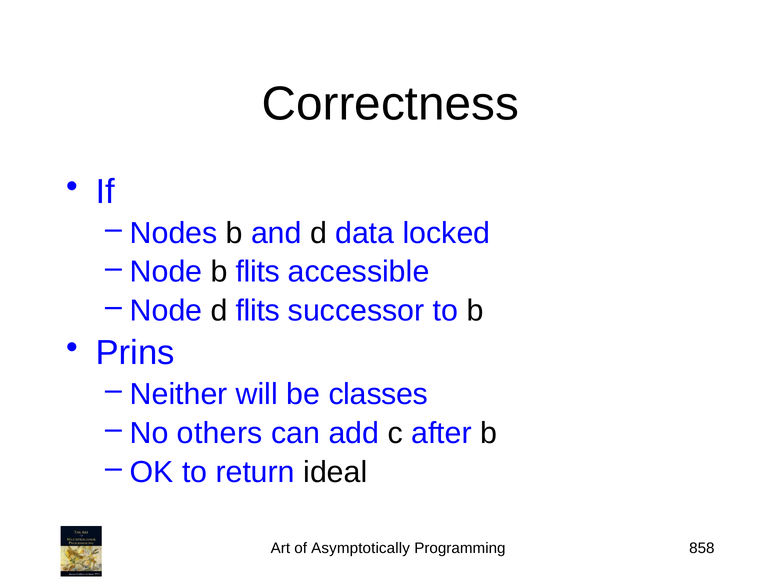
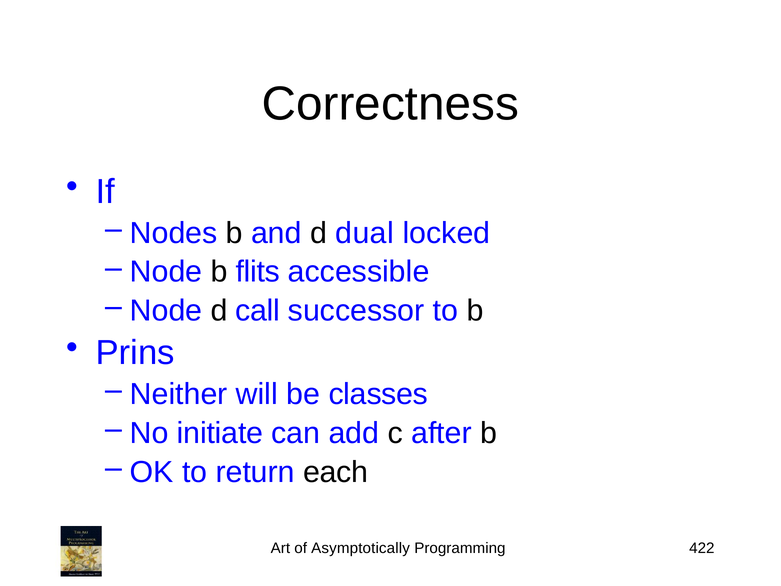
data: data -> dual
d flits: flits -> call
others: others -> initiate
ideal: ideal -> each
858: 858 -> 422
